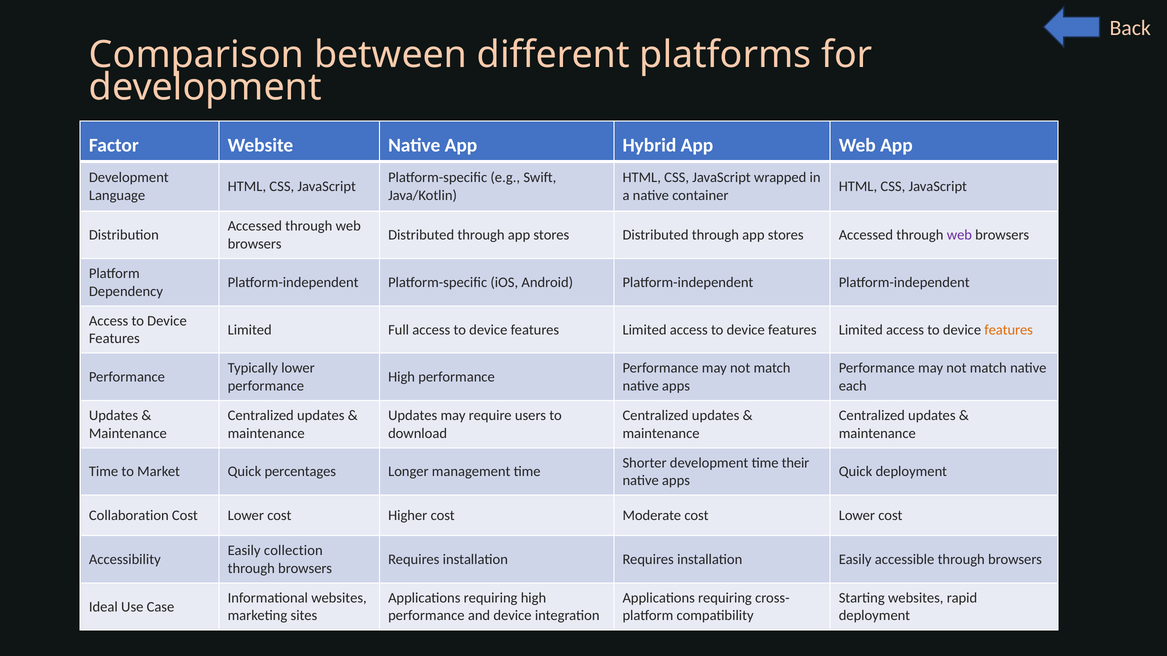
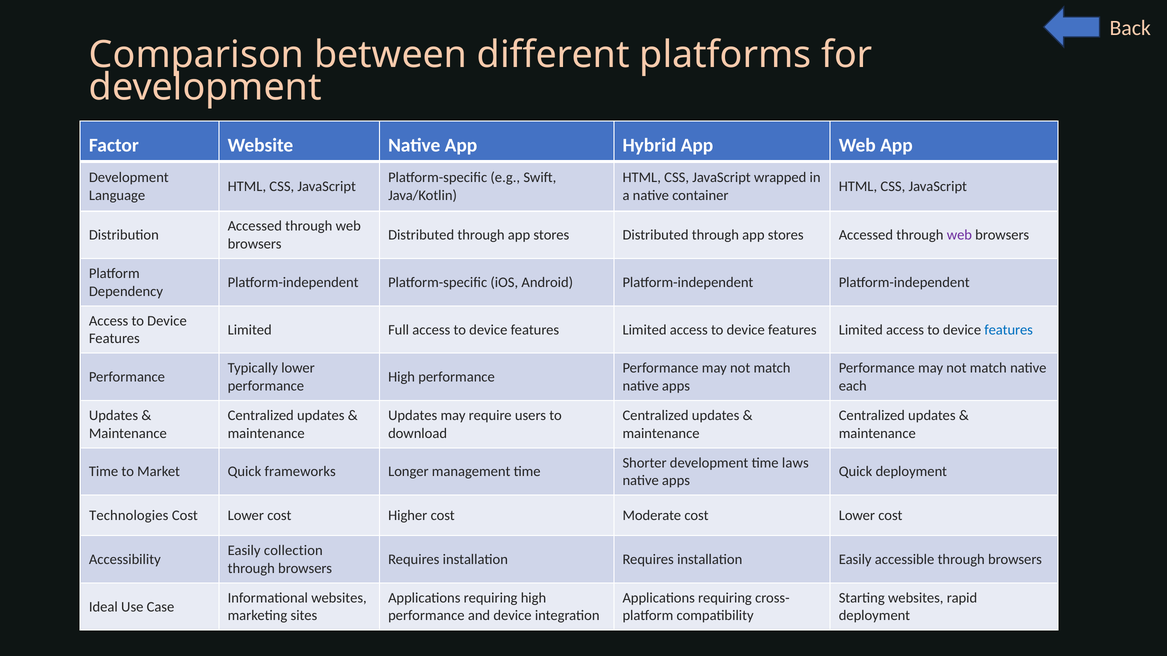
features at (1009, 330) colour: orange -> blue
their: their -> laws
percentages: percentages -> frameworks
Collaboration: Collaboration -> Technologies
